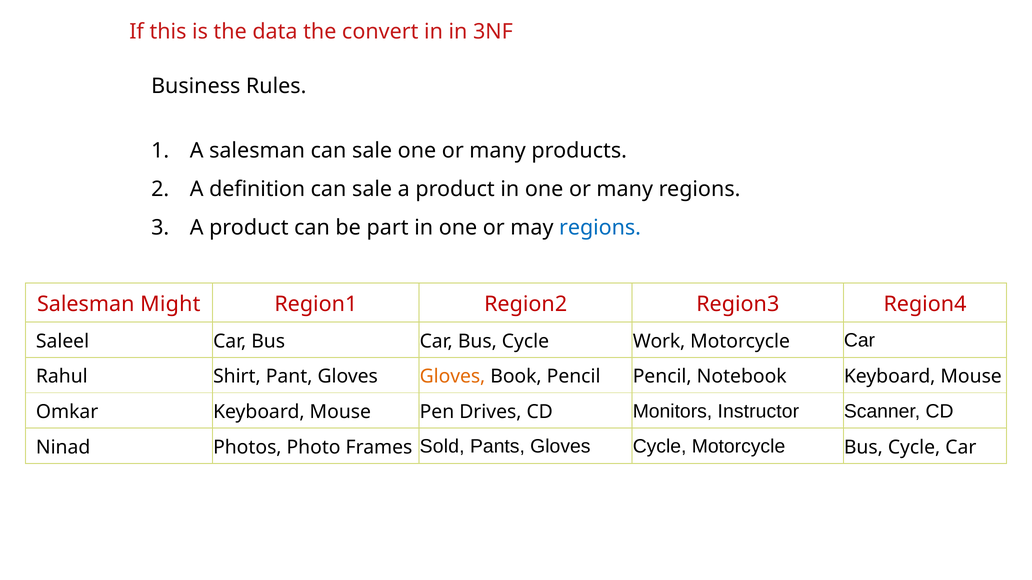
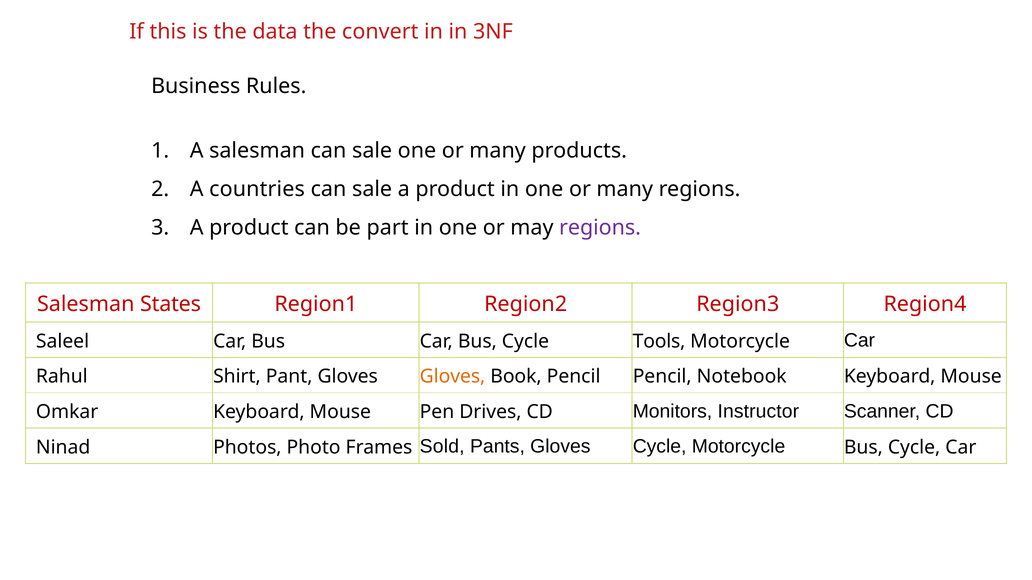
definition: definition -> countries
regions at (600, 228) colour: blue -> purple
Might: Might -> States
Work: Work -> Tools
